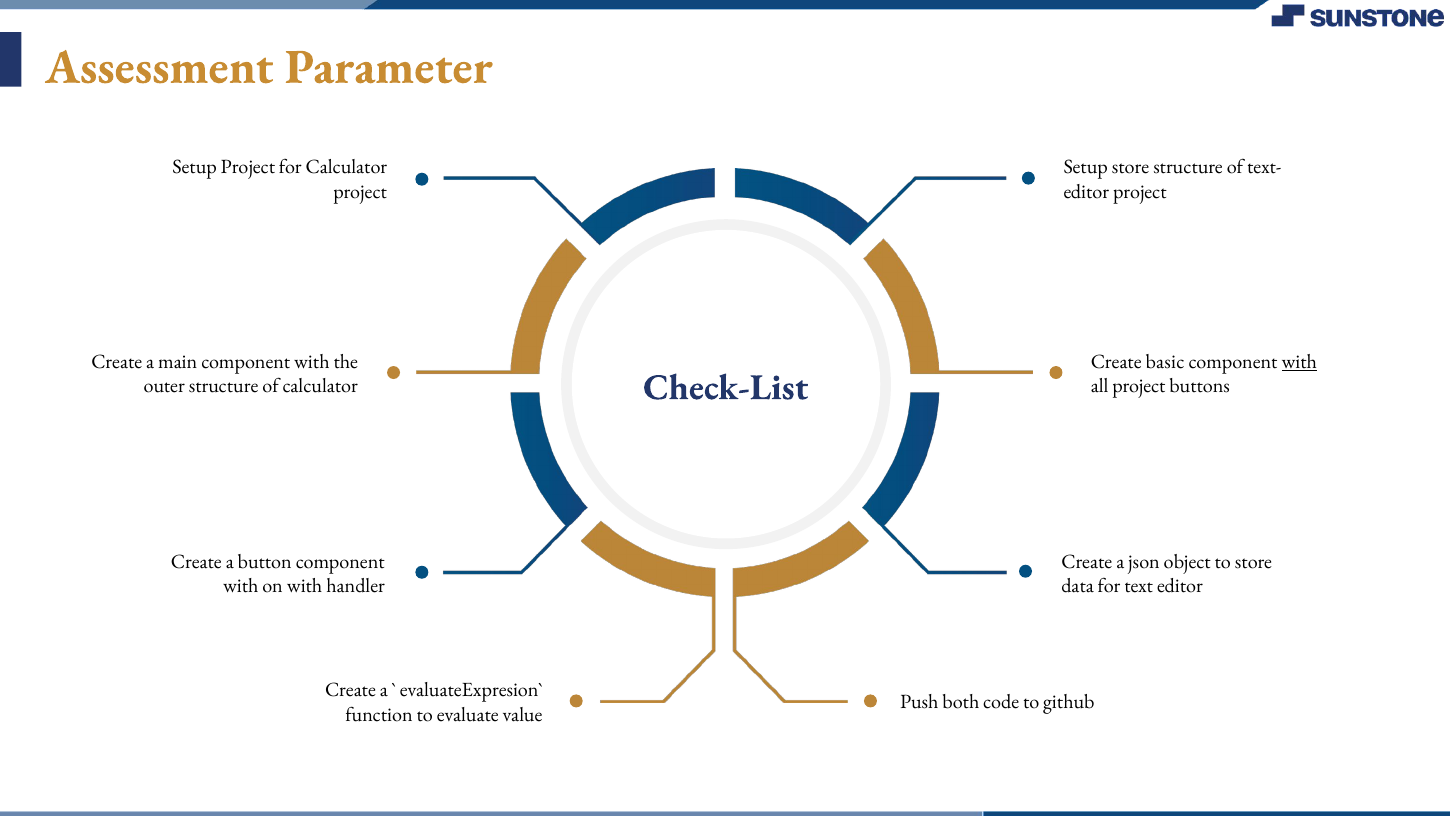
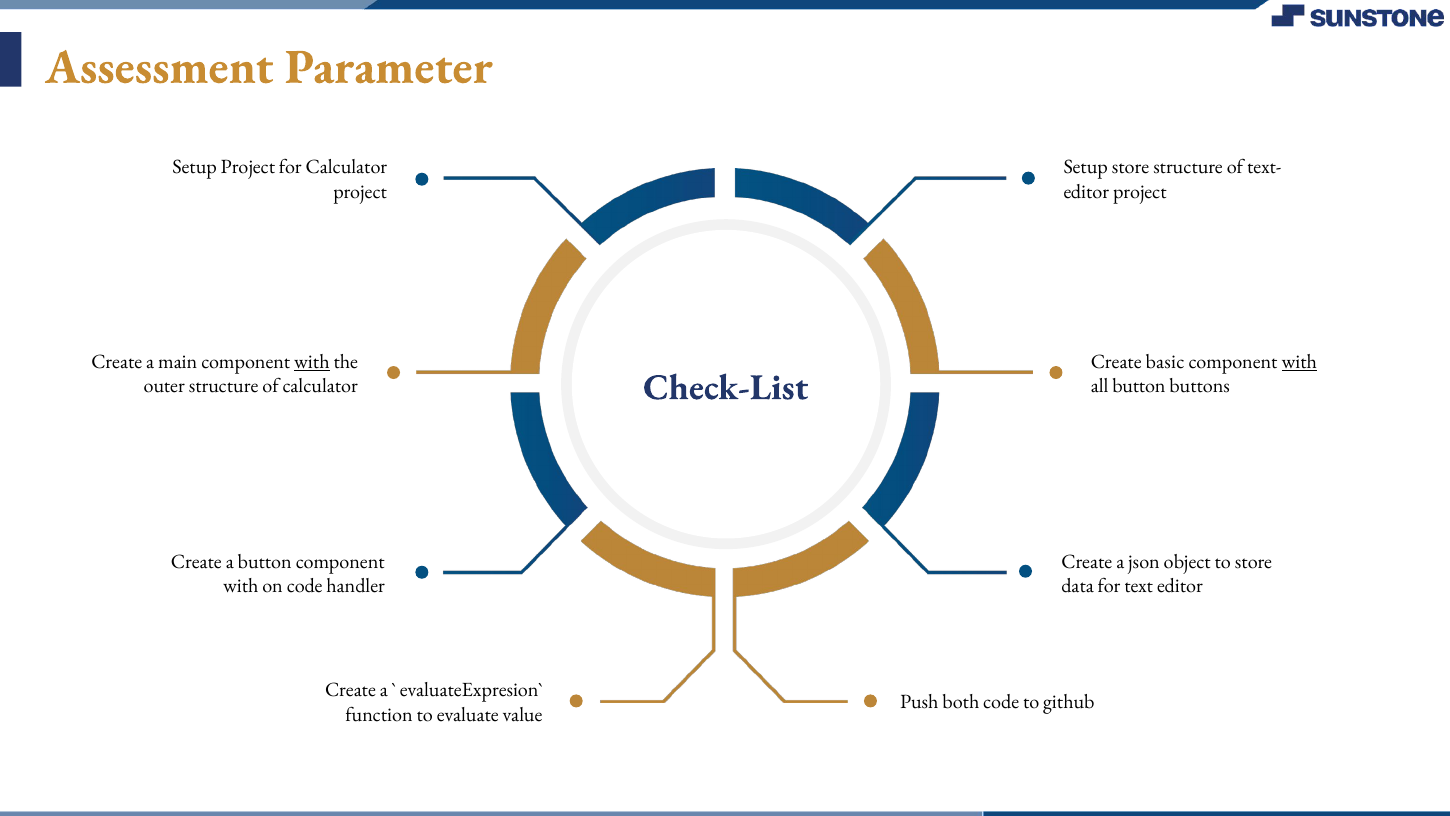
with at (312, 362) underline: none -> present
all project: project -> button
on with: with -> code
